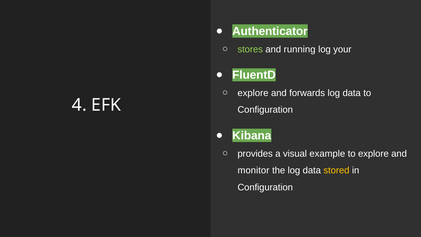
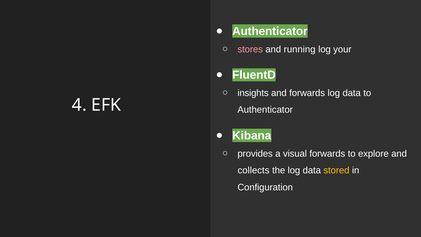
stores colour: light green -> pink
explore at (253, 93): explore -> insights
Configuration at (265, 110): Configuration -> Authenticator
visual example: example -> forwards
monitor: monitor -> collects
